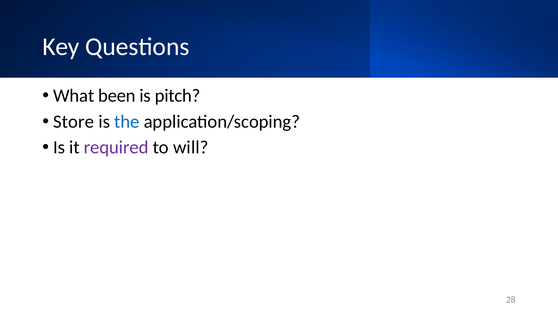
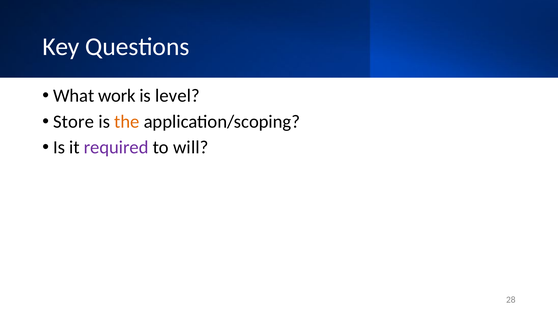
been: been -> work
pitch: pitch -> level
the colour: blue -> orange
